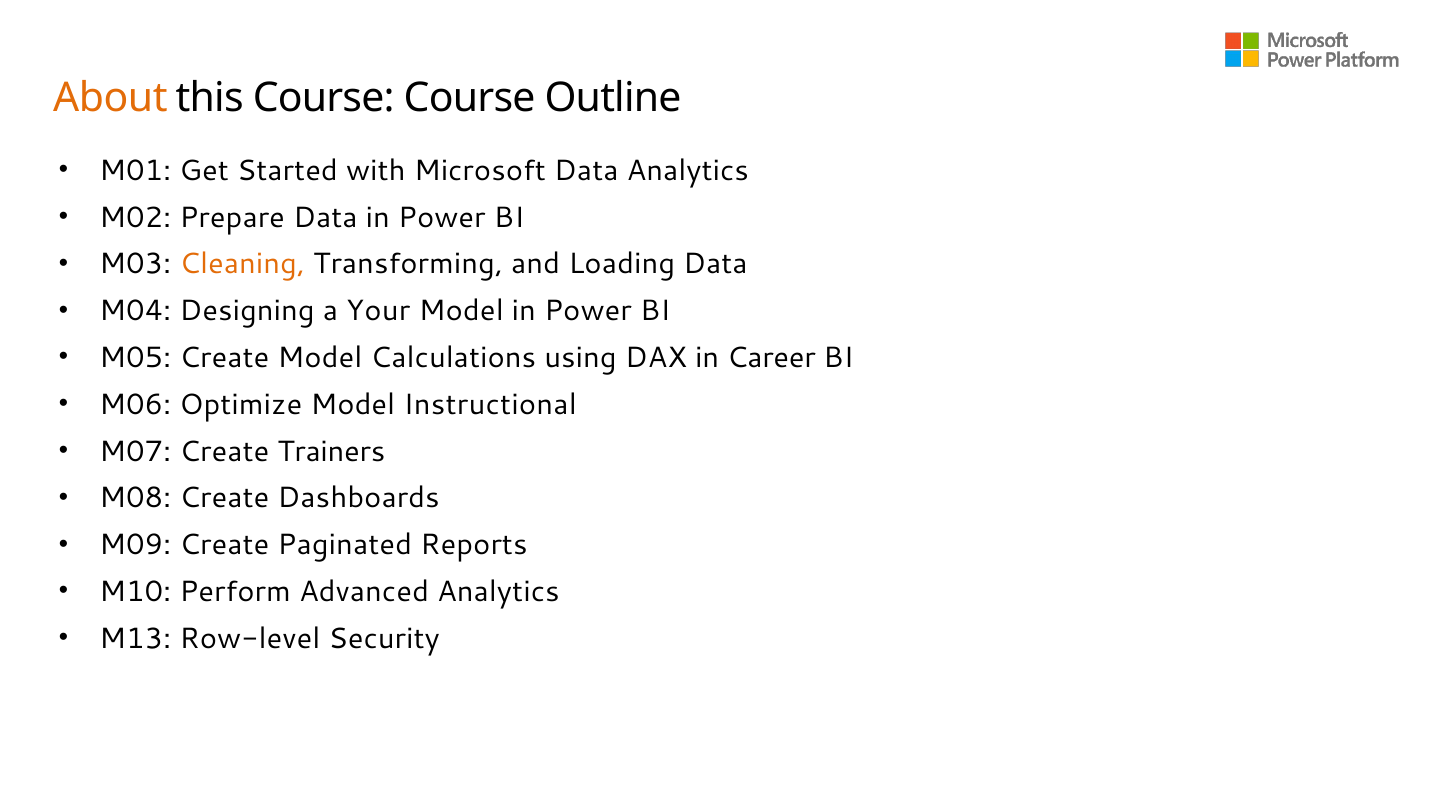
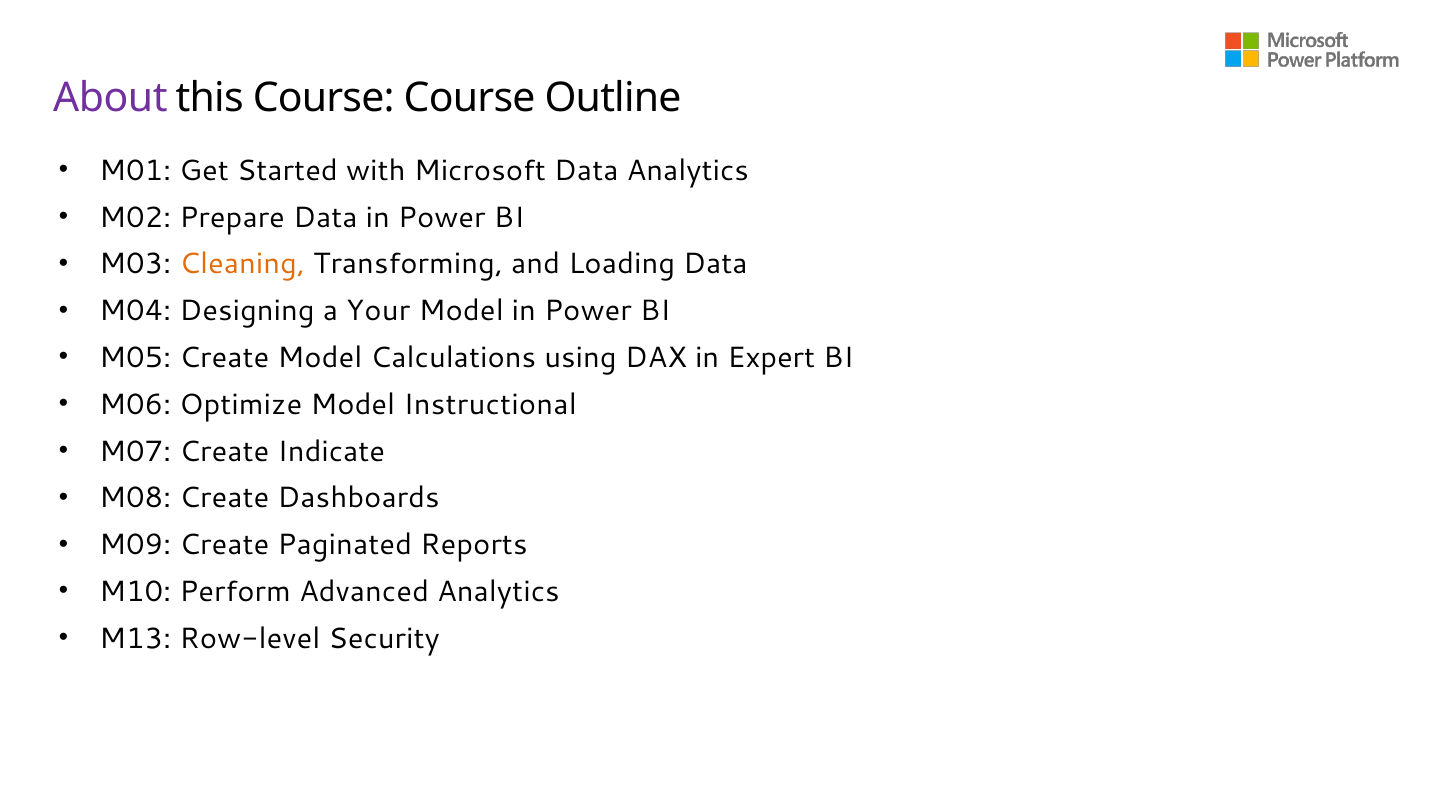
About colour: orange -> purple
Career: Career -> Expert
Trainers: Trainers -> Indicate
